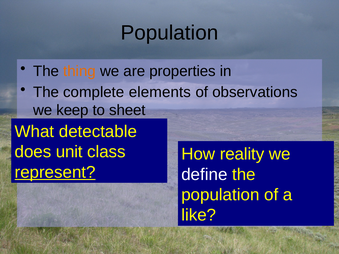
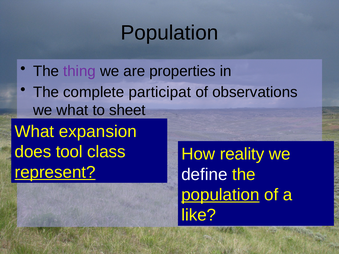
thing colour: orange -> purple
elements: elements -> participat
we keep: keep -> what
detectable: detectable -> expansion
unit: unit -> tool
population at (220, 195) underline: none -> present
